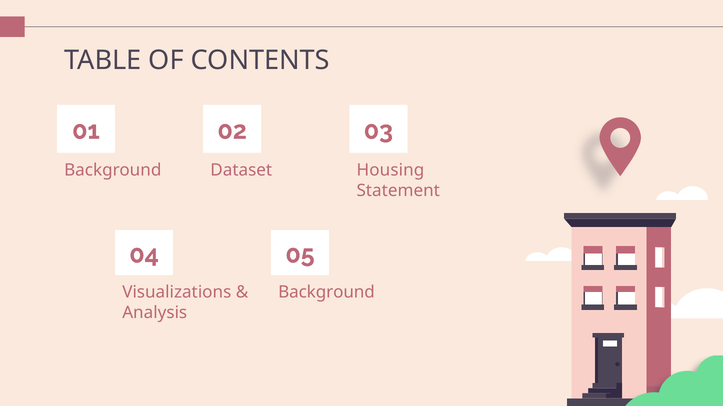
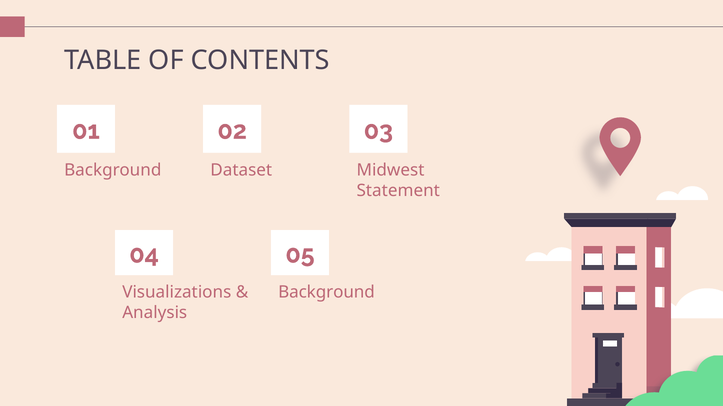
Housing: Housing -> Midwest
